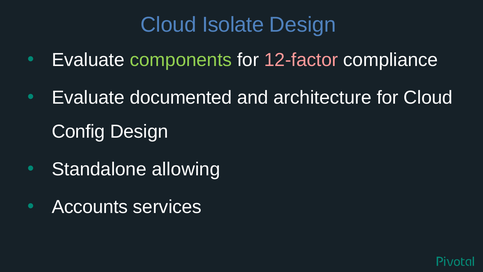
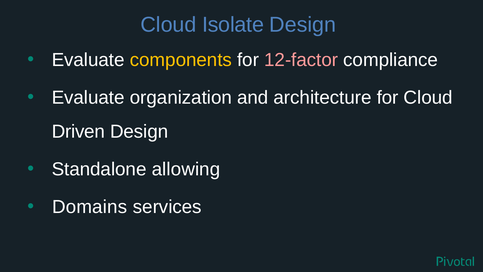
components colour: light green -> yellow
documented: documented -> organization
Config: Config -> Driven
Accounts: Accounts -> Domains
